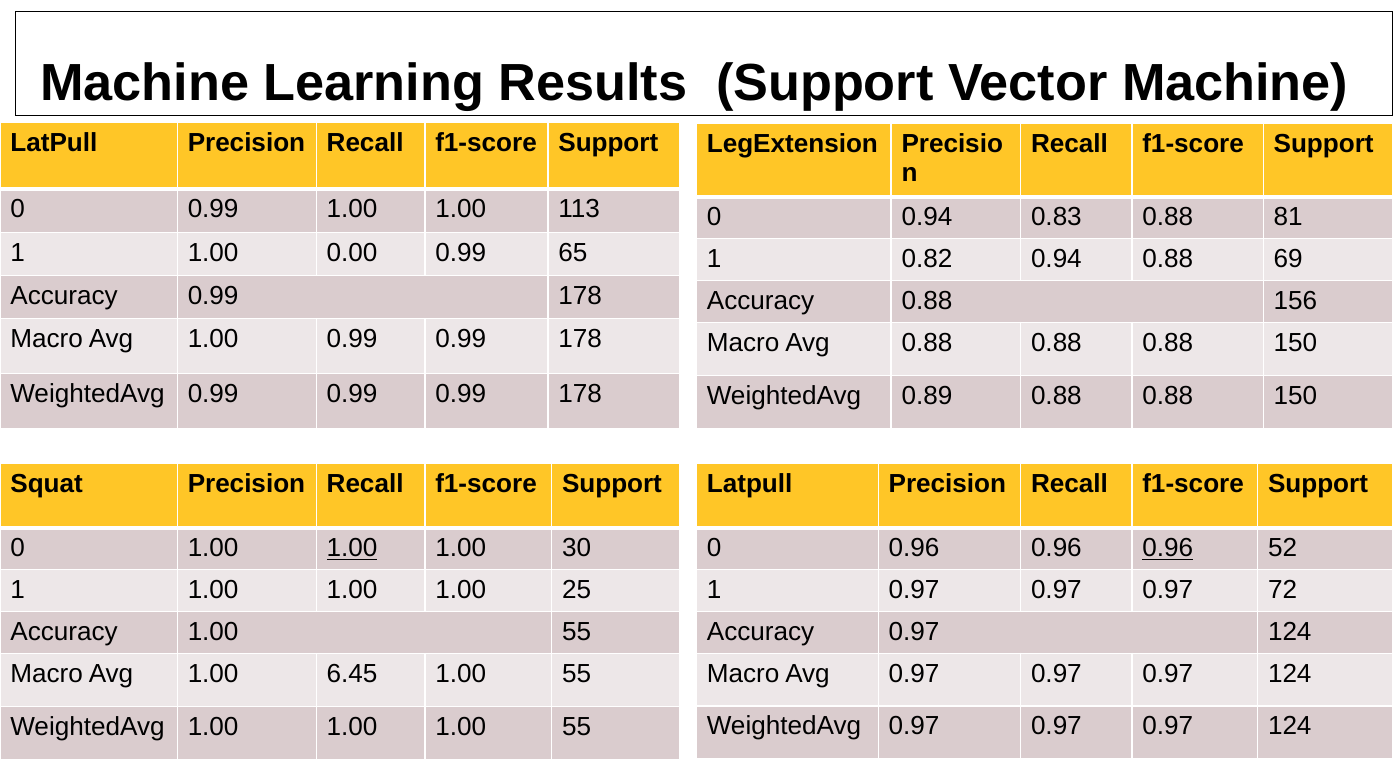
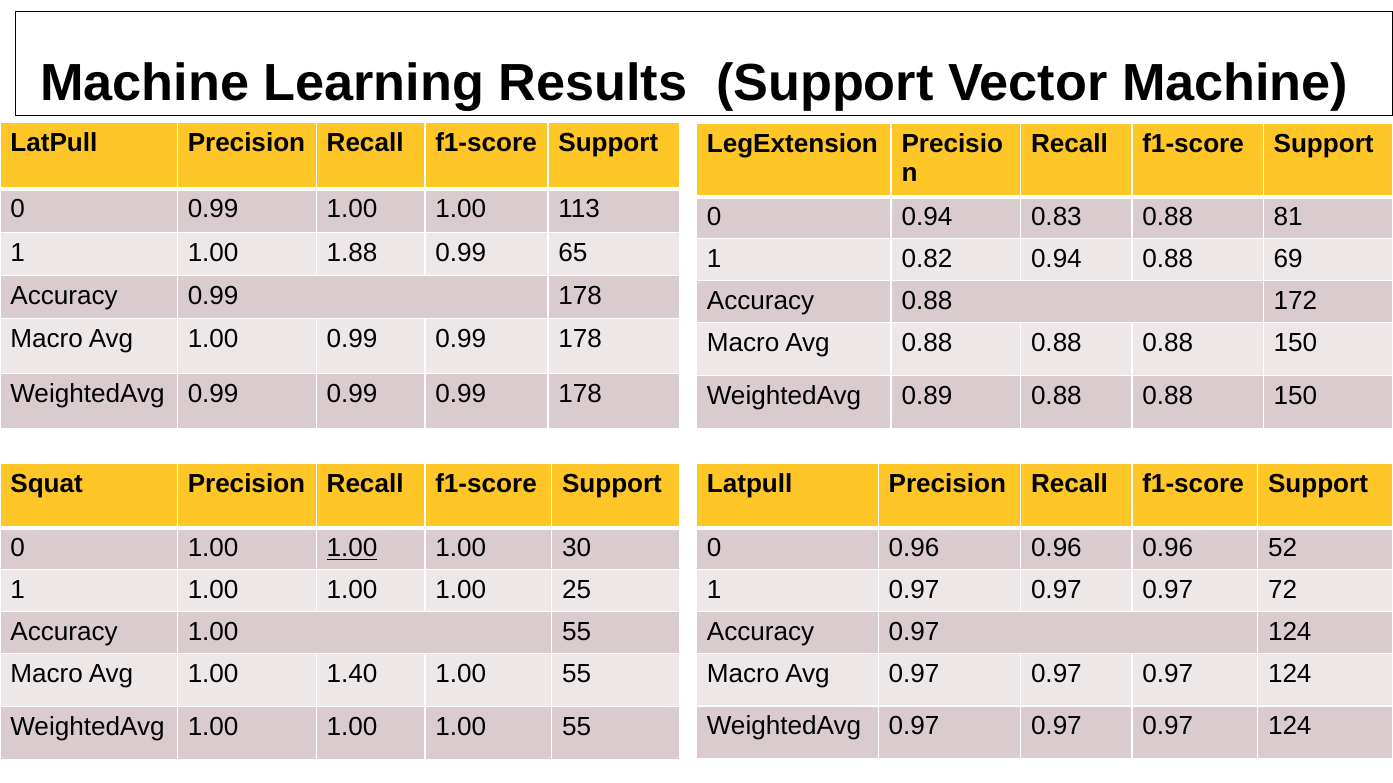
0.00: 0.00 -> 1.88
156: 156 -> 172
0.96 at (1168, 548) underline: present -> none
6.45: 6.45 -> 1.40
